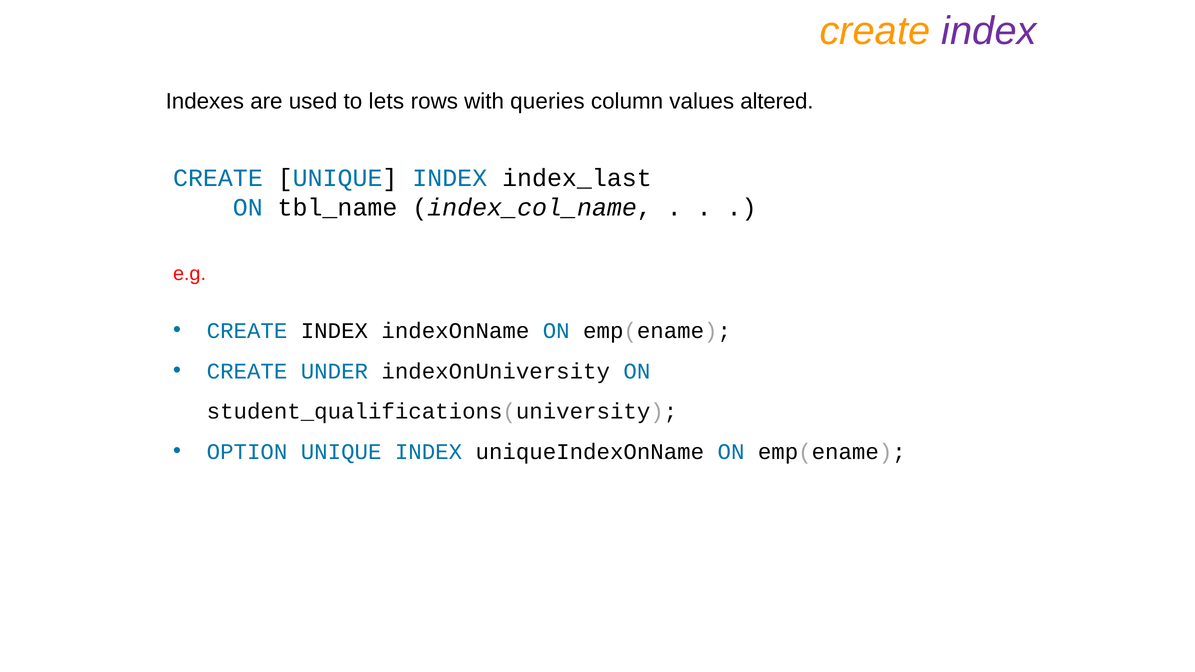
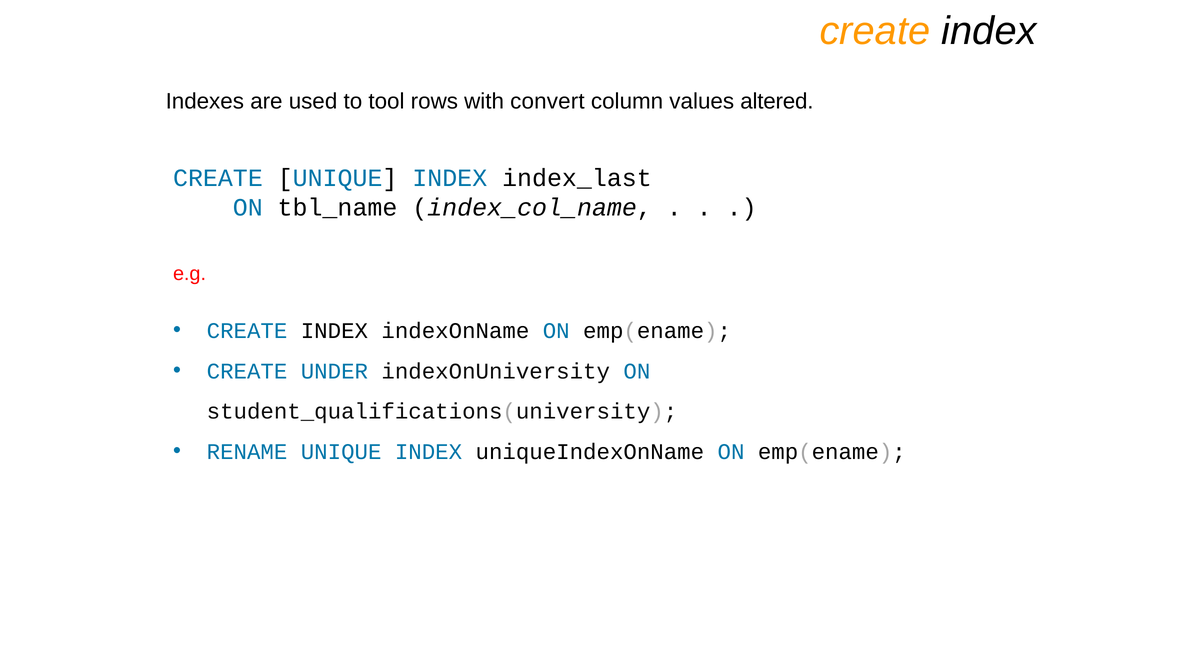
index at (989, 31) colour: purple -> black
lets: lets -> tool
queries: queries -> convert
OPTION: OPTION -> RENAME
